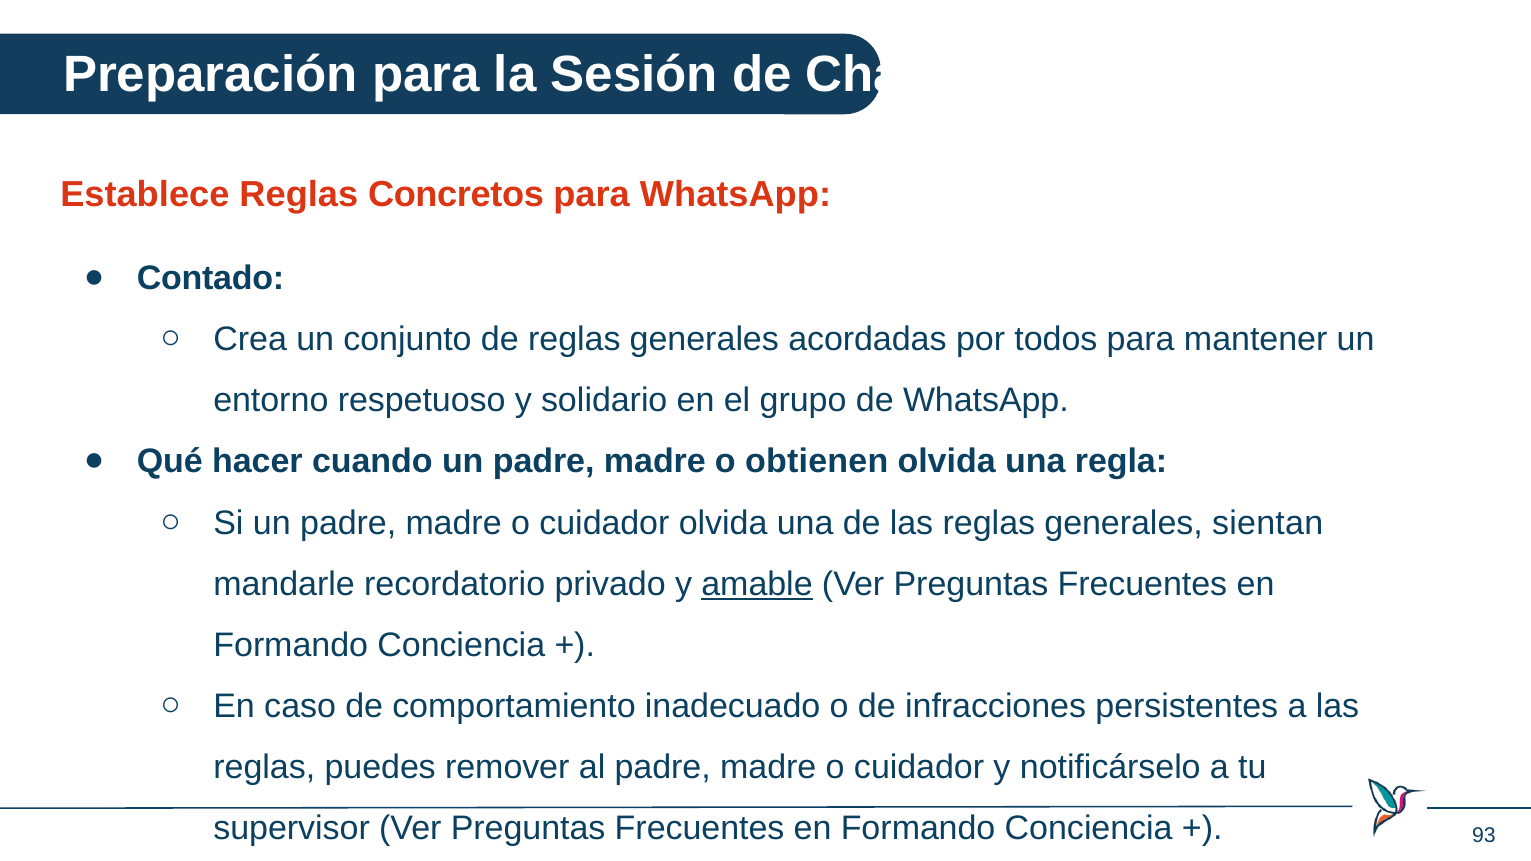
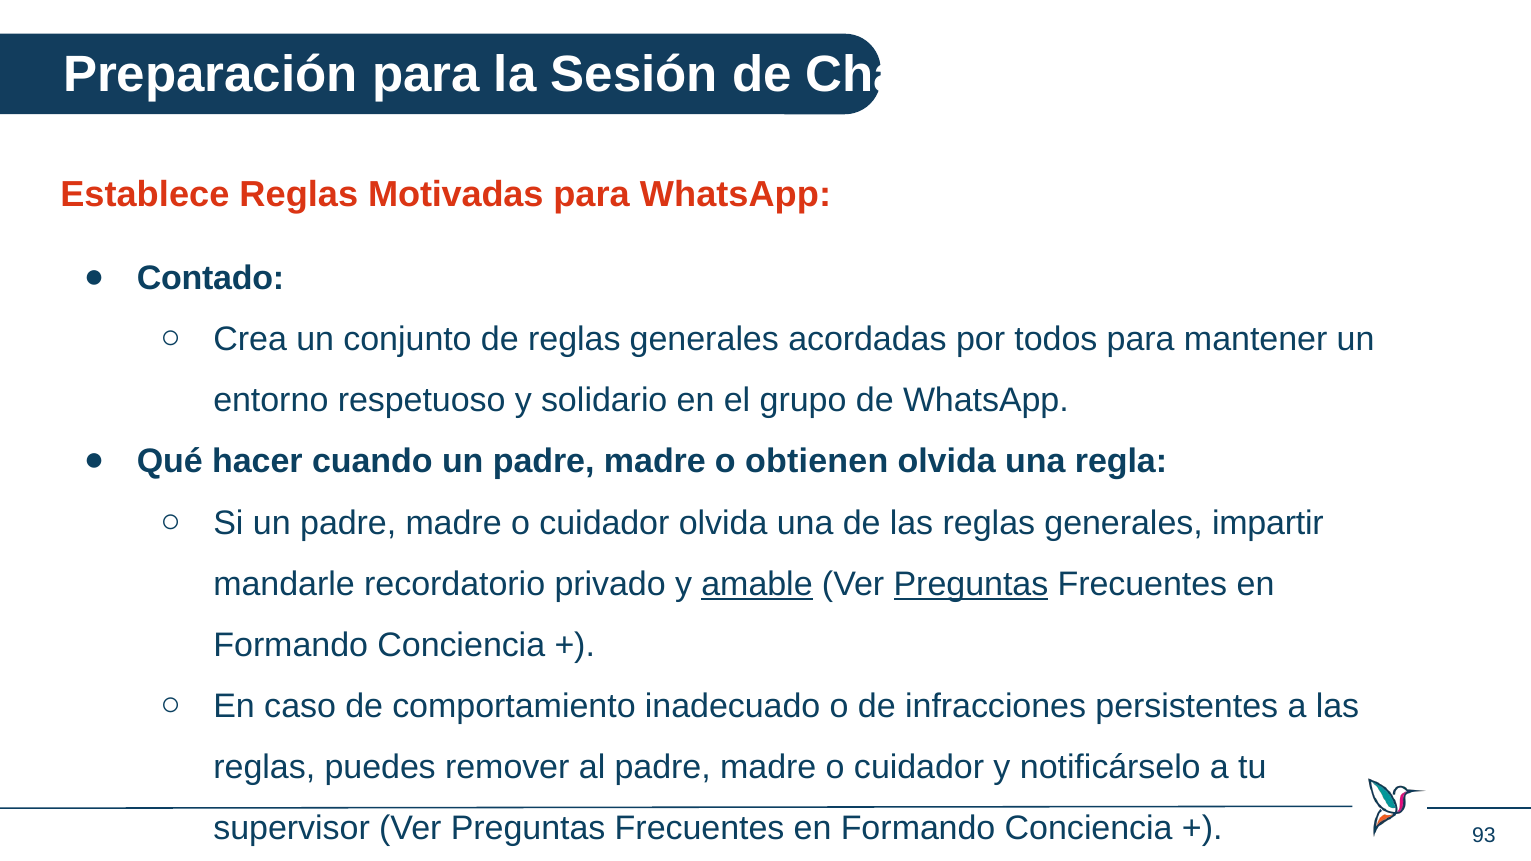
Concretos: Concretos -> Motivadas
sientan: sientan -> impartir
Preguntas at (971, 584) underline: none -> present
